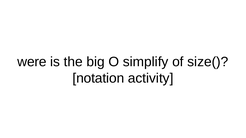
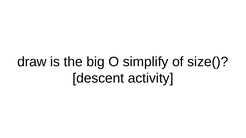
were: were -> draw
notation: notation -> descent
